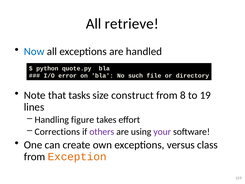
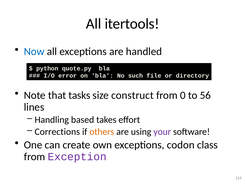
retrieve: retrieve -> itertools
8: 8 -> 0
19: 19 -> 56
figure: figure -> based
others colour: purple -> orange
versus: versus -> codon
Exception colour: orange -> purple
